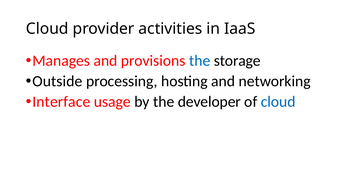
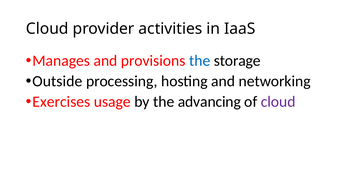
Interface: Interface -> Exercises
developer: developer -> advancing
cloud at (278, 102) colour: blue -> purple
